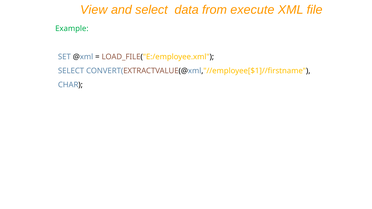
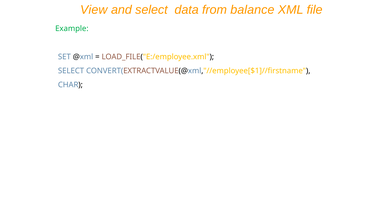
execute: execute -> balance
